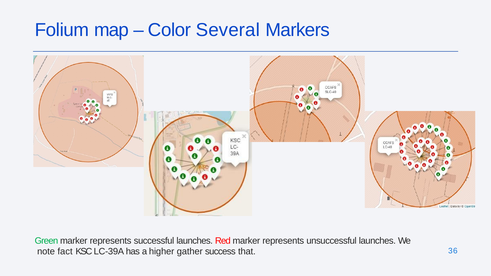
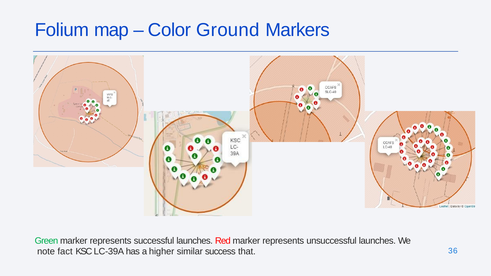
Several: Several -> Ground
gather: gather -> similar
